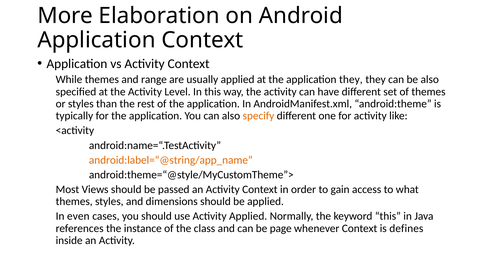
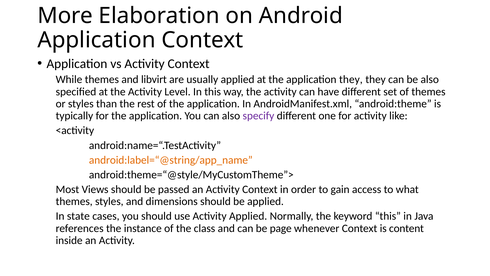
range: range -> libvirt
specify colour: orange -> purple
even: even -> state
defines: defines -> content
